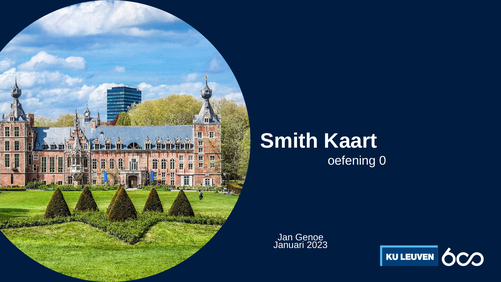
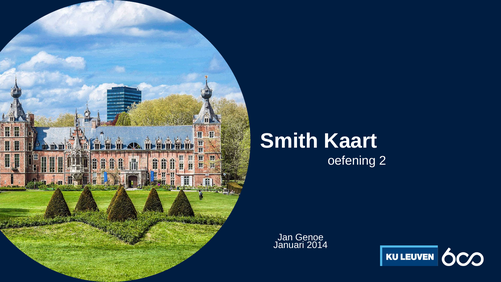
0: 0 -> 2
2023: 2023 -> 2014
